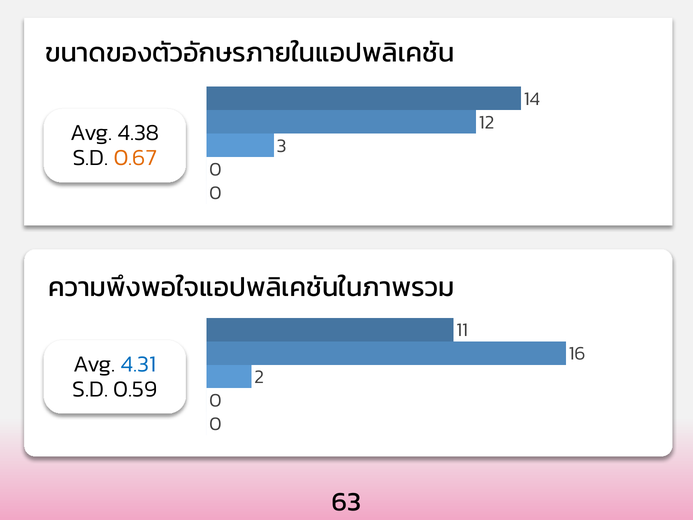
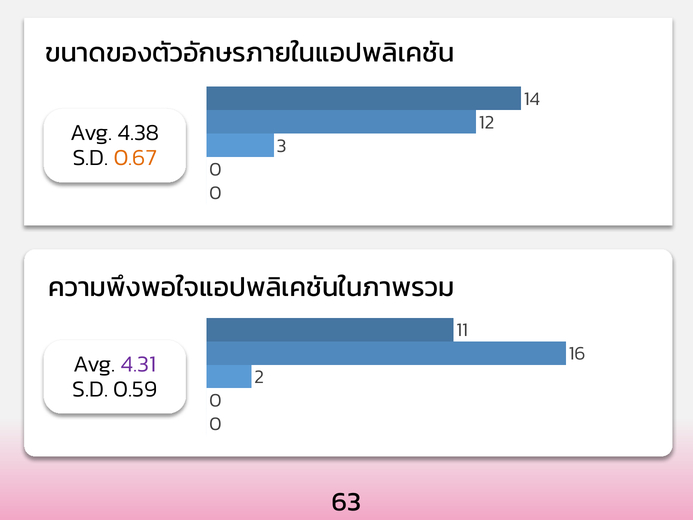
4.31 colour: blue -> purple
